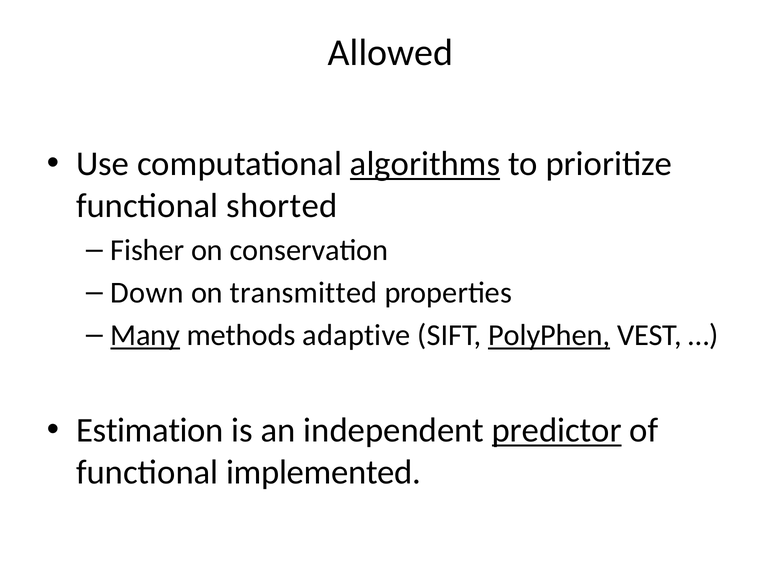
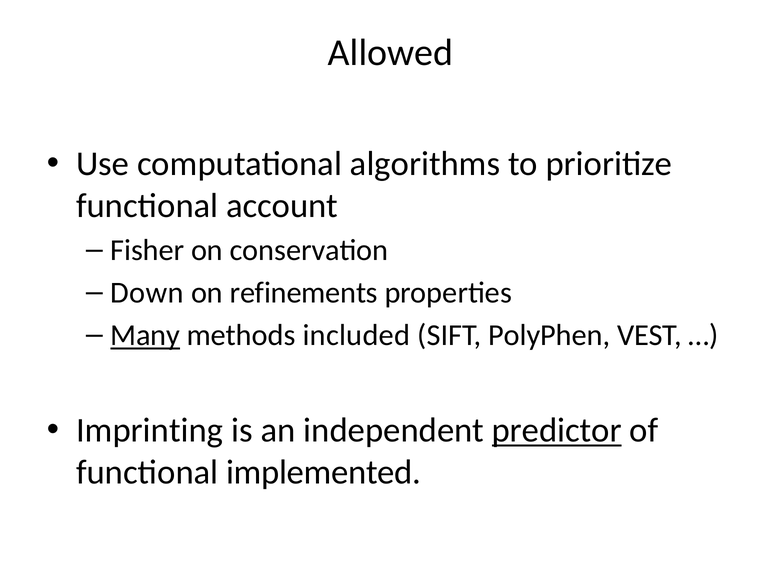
algorithms underline: present -> none
shorted: shorted -> account
transmitted: transmitted -> refinements
adaptive: adaptive -> included
PolyPhen underline: present -> none
Estimation: Estimation -> Imprinting
